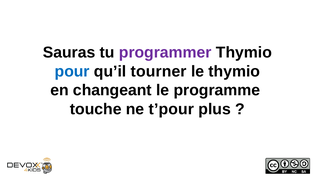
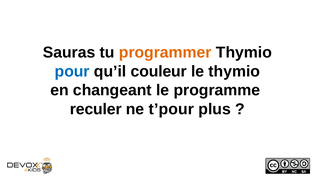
programmer colour: purple -> orange
tourner: tourner -> couleur
touche: touche -> reculer
